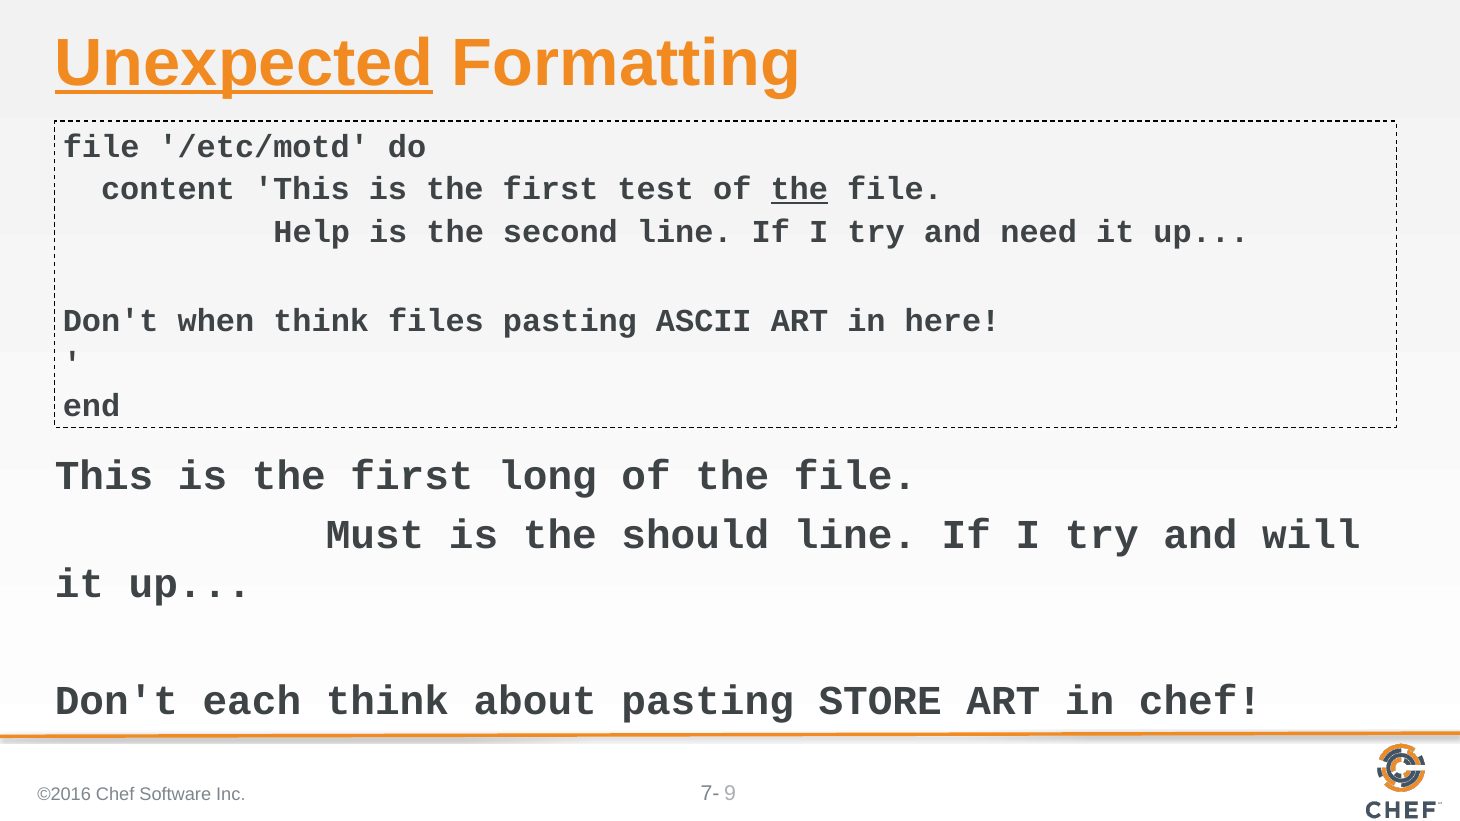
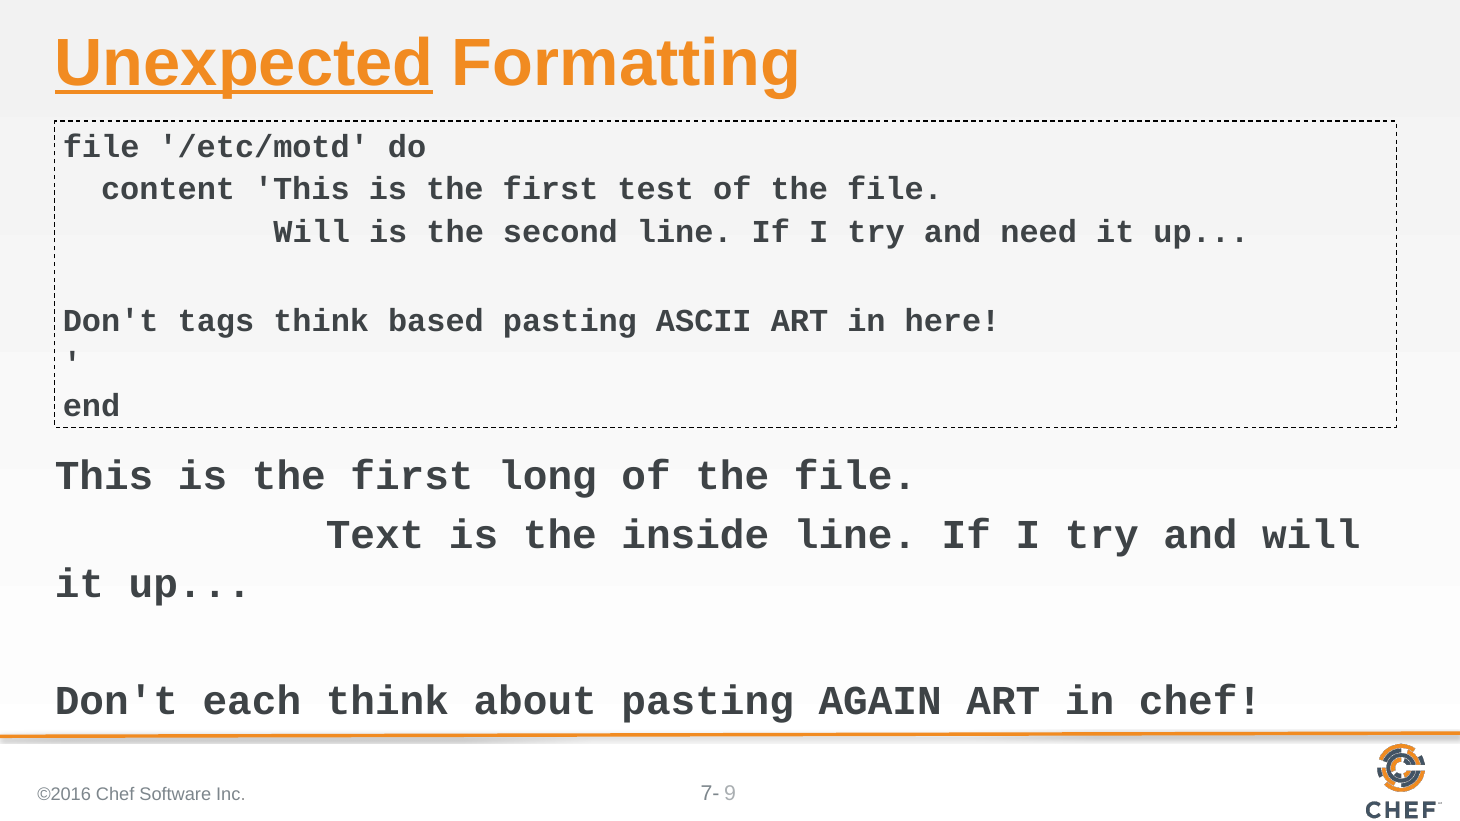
the at (799, 189) underline: present -> none
Help at (312, 232): Help -> Will
when: when -> tags
files: files -> based
Must: Must -> Text
should: should -> inside
STORE: STORE -> AGAIN
